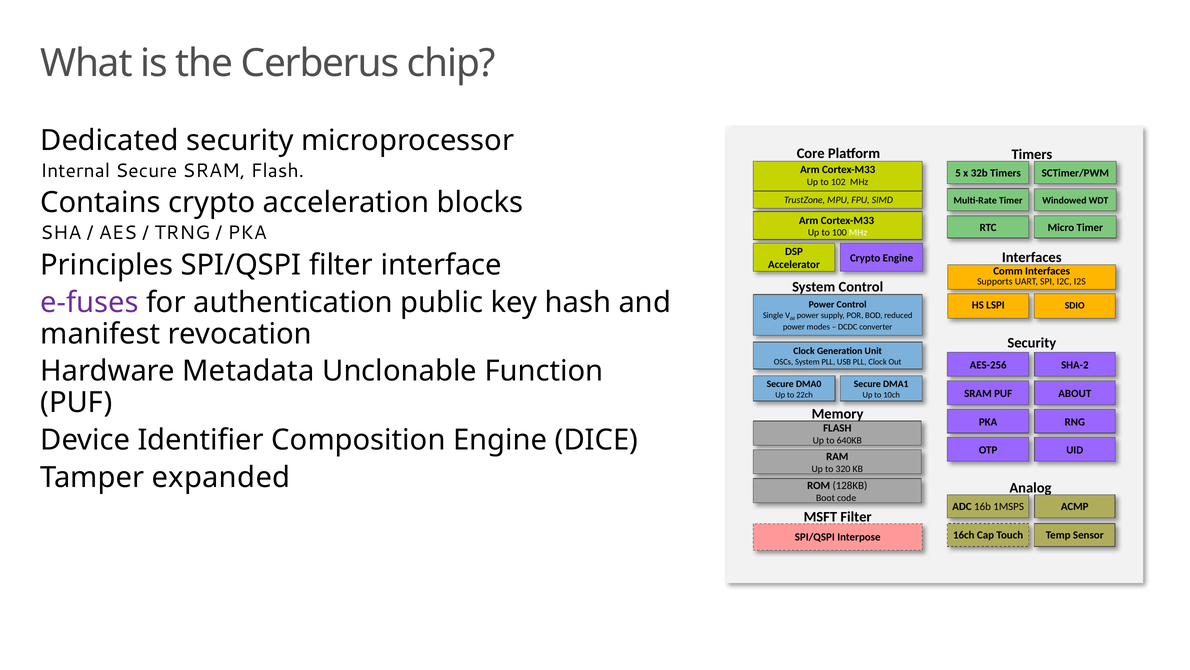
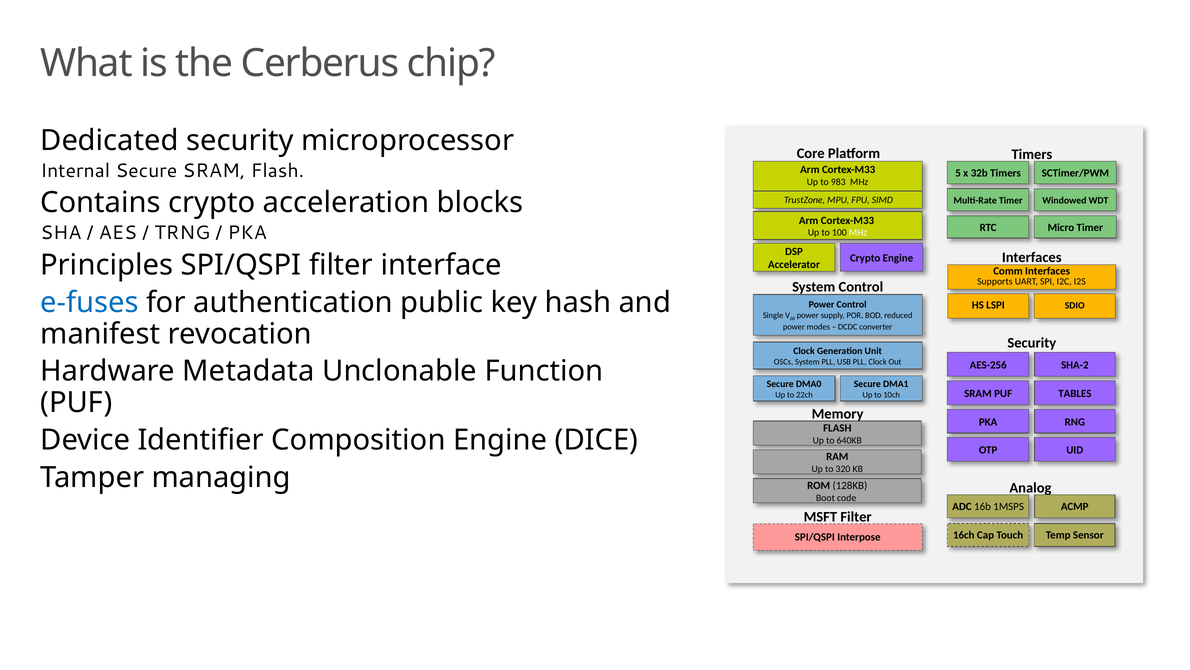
102: 102 -> 983
e-fuses colour: purple -> blue
ABOUT: ABOUT -> TABLES
expanded: expanded -> managing
